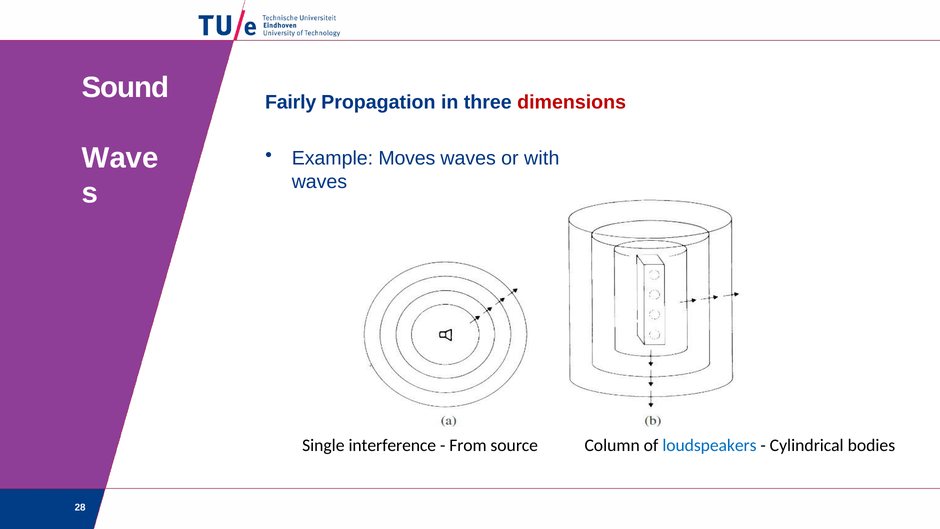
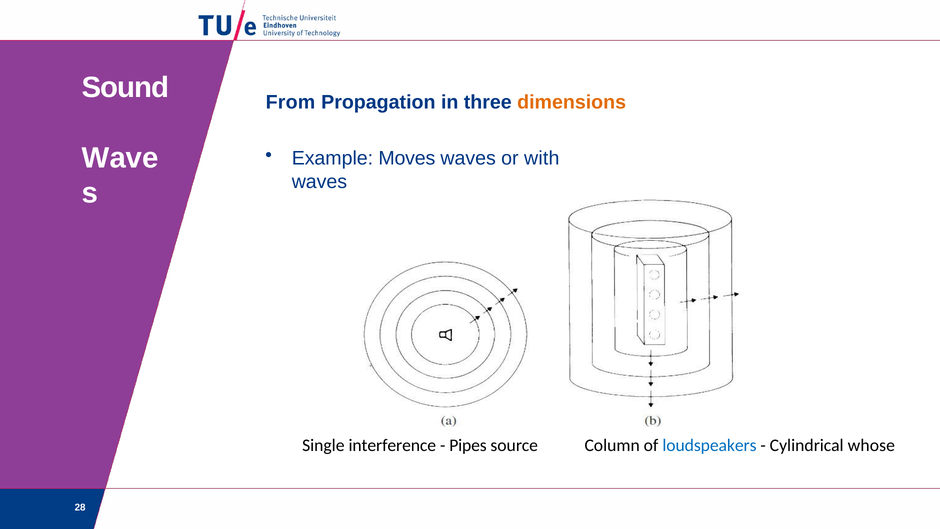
Fairly: Fairly -> From
dimensions colour: red -> orange
From: From -> Pipes
bodies: bodies -> whose
